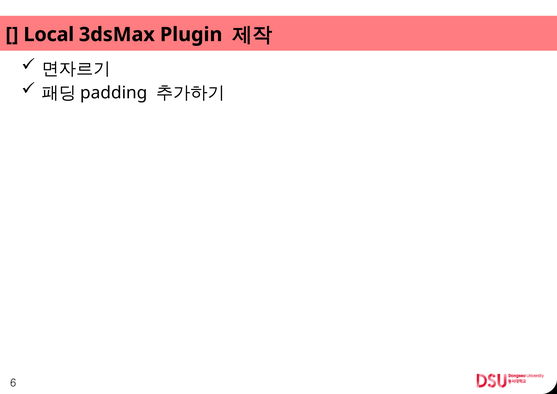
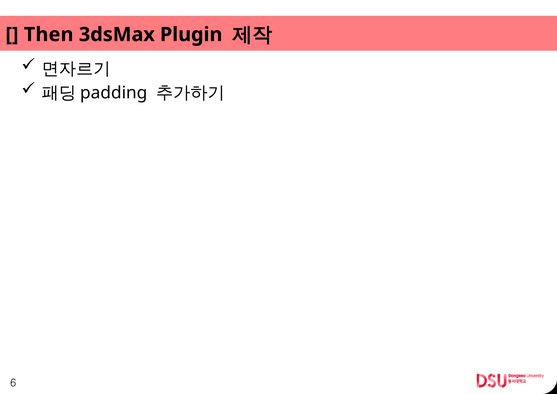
Local: Local -> Then
